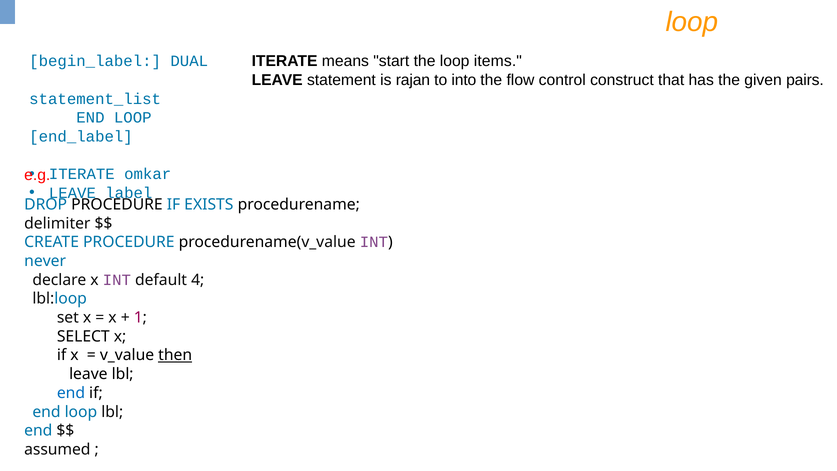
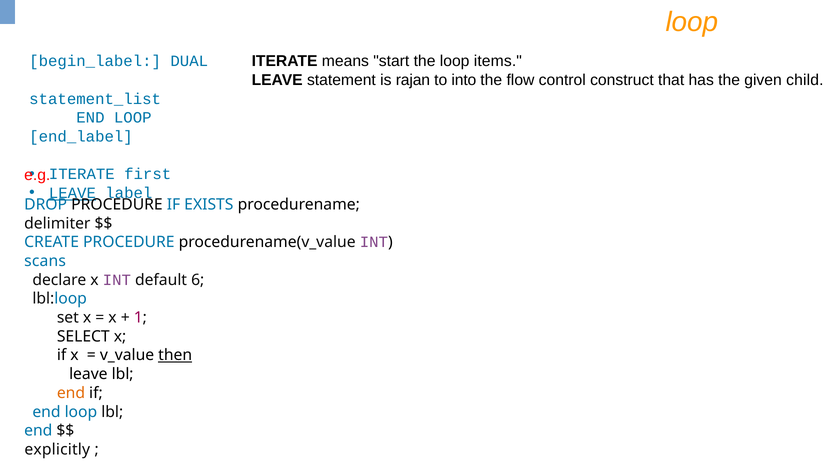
pairs: pairs -> child
omkar: omkar -> first
LEAVE at (72, 193) underline: none -> present
never: never -> scans
4: 4 -> 6
end at (71, 393) colour: blue -> orange
assumed: assumed -> explicitly
